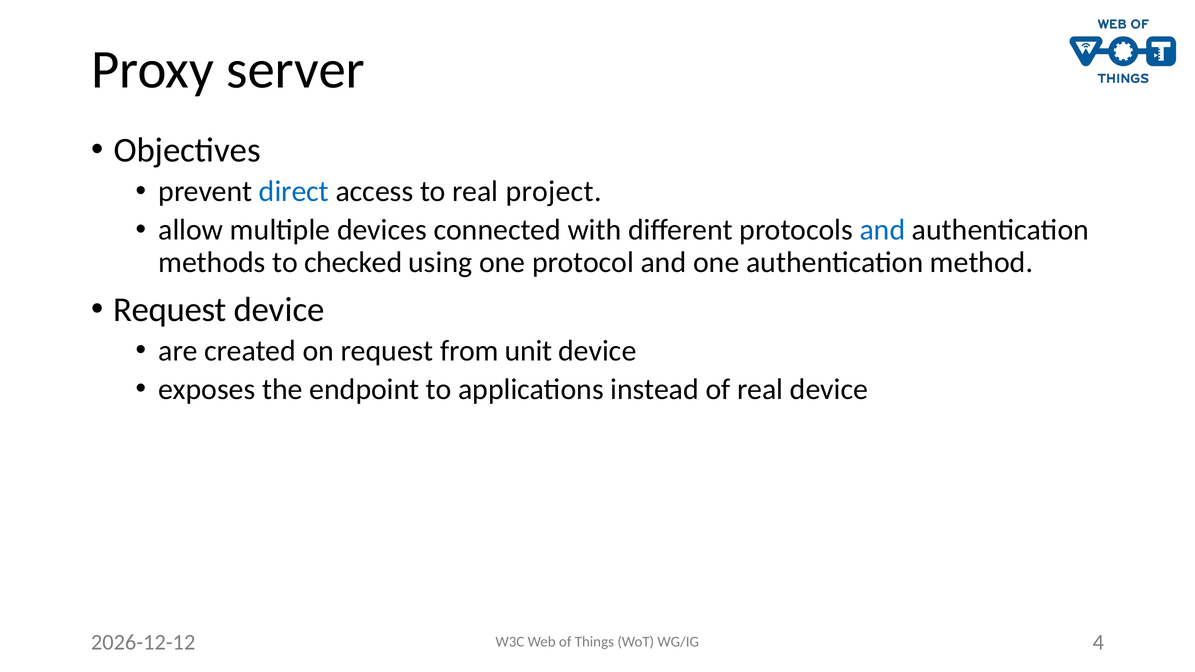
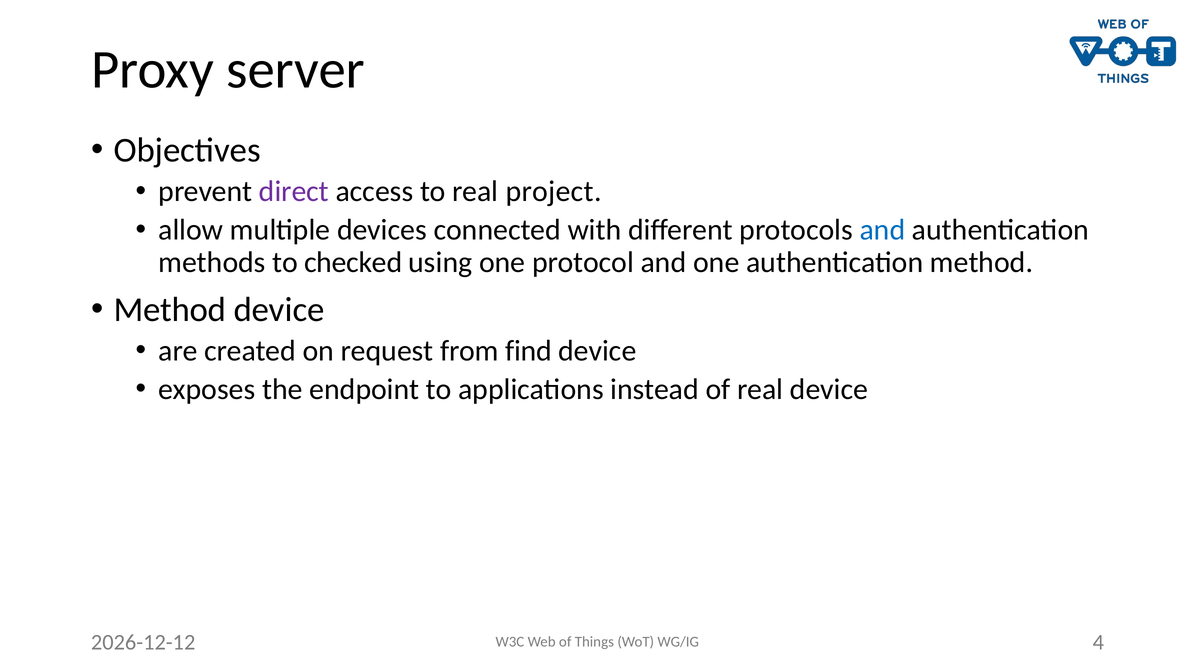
direct colour: blue -> purple
Request at (170, 310): Request -> Method
unit: unit -> find
